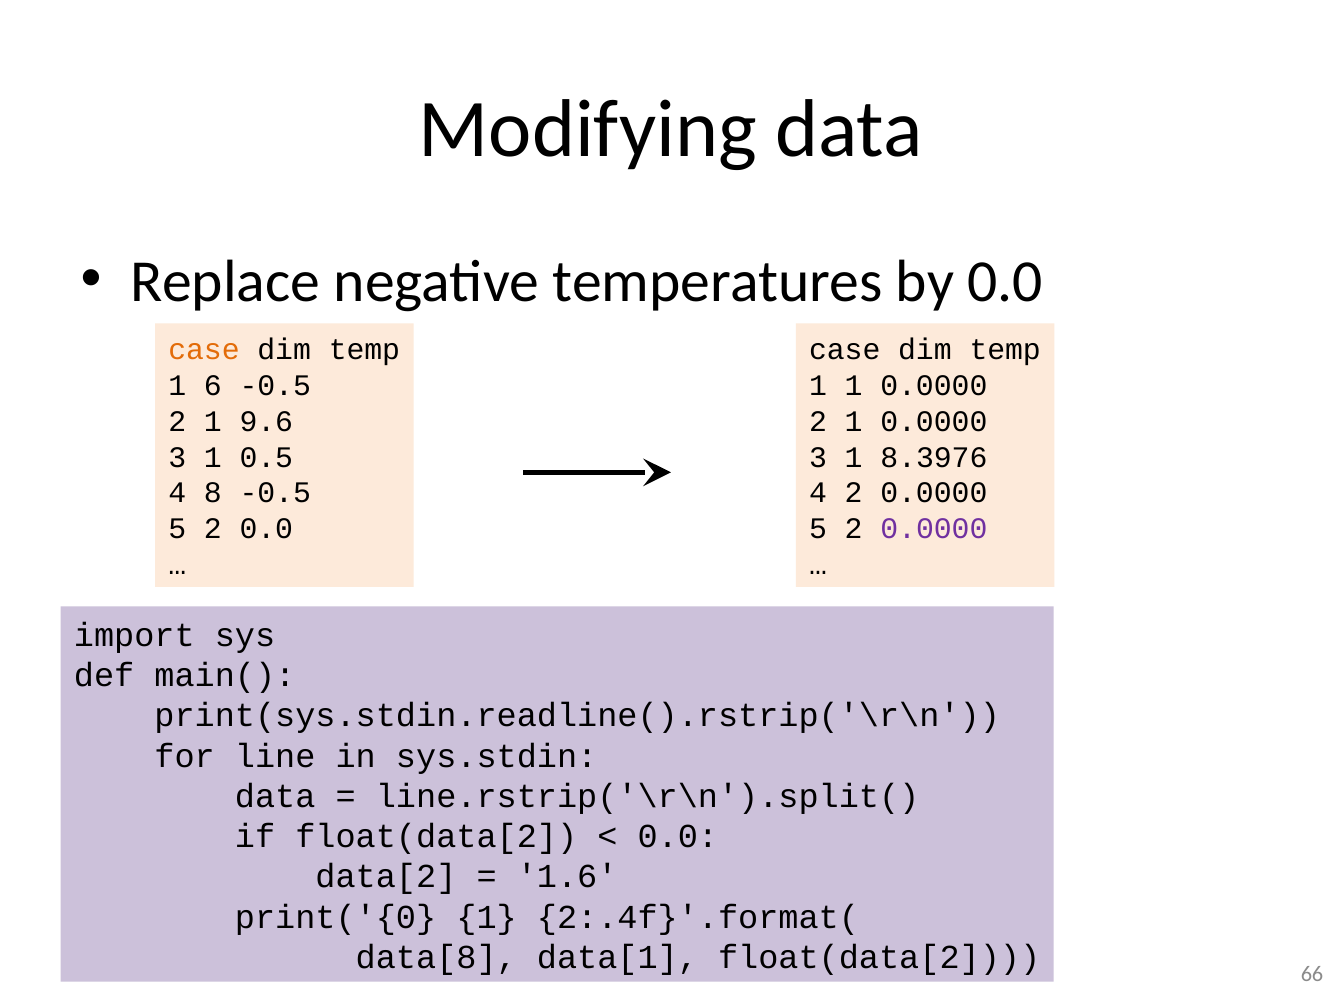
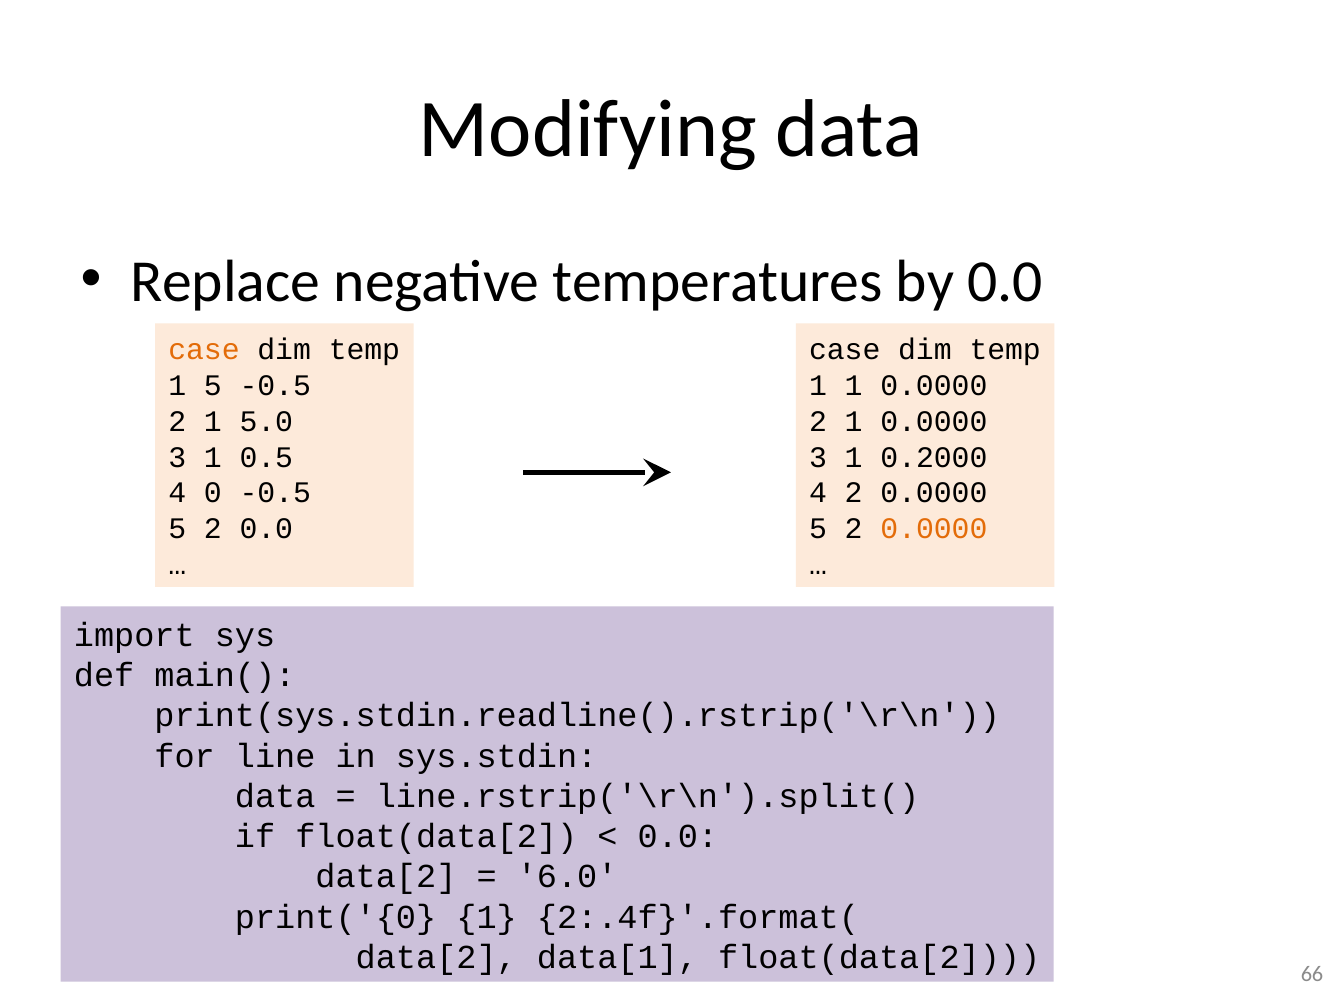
1 6: 6 -> 5
9.6: 9.6 -> 5.0
8.3976: 8.3976 -> 0.2000
8: 8 -> 0
0.0000 at (934, 529) colour: purple -> orange
1.6: 1.6 -> 6.0
data[8 at (436, 958): data[8 -> data[2
